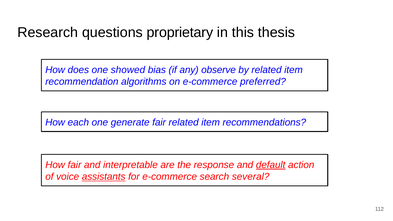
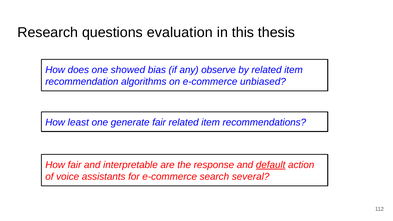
proprietary: proprietary -> evaluation
preferred: preferred -> unbiased
each: each -> least
assistants underline: present -> none
